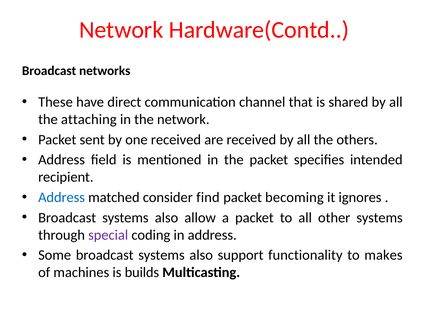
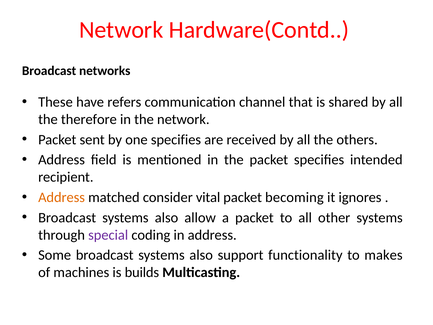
direct: direct -> refers
attaching: attaching -> therefore
one received: received -> specifies
Address at (62, 197) colour: blue -> orange
find: find -> vital
